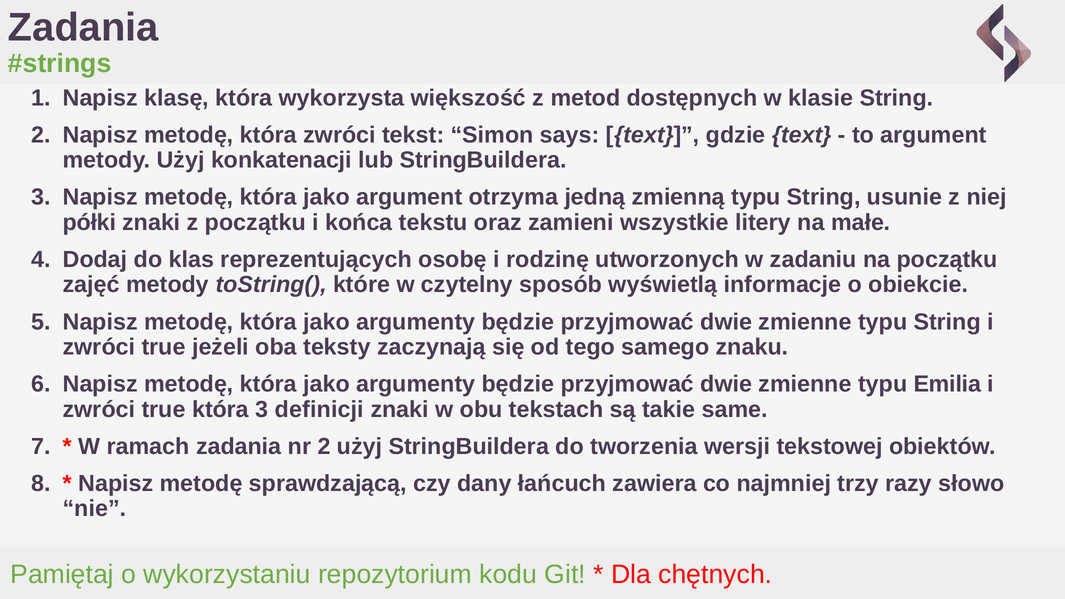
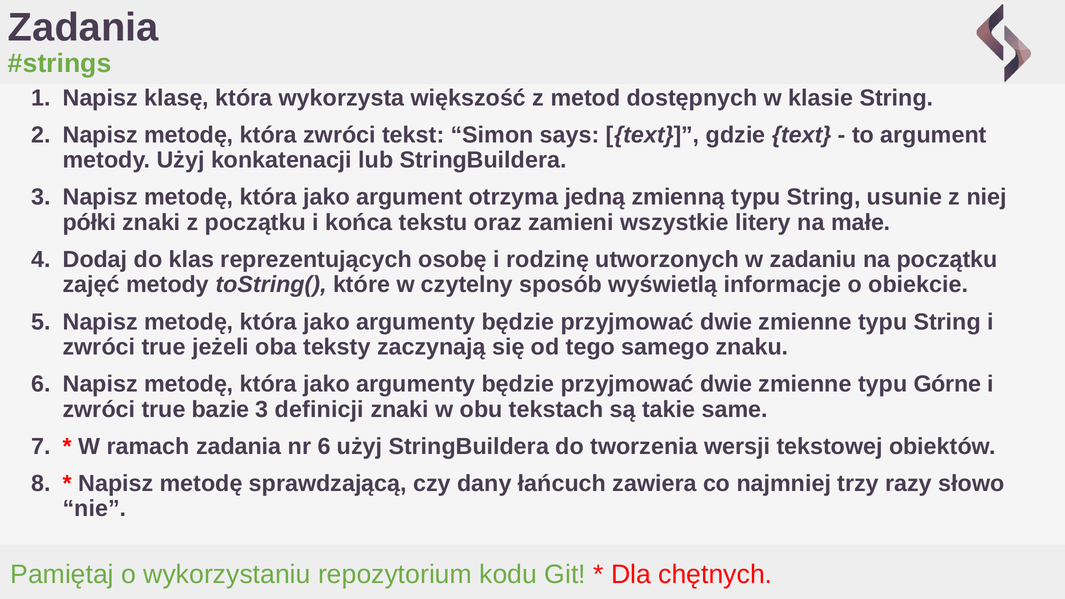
Emilia: Emilia -> Górne
true która: która -> bazie
nr 2: 2 -> 6
